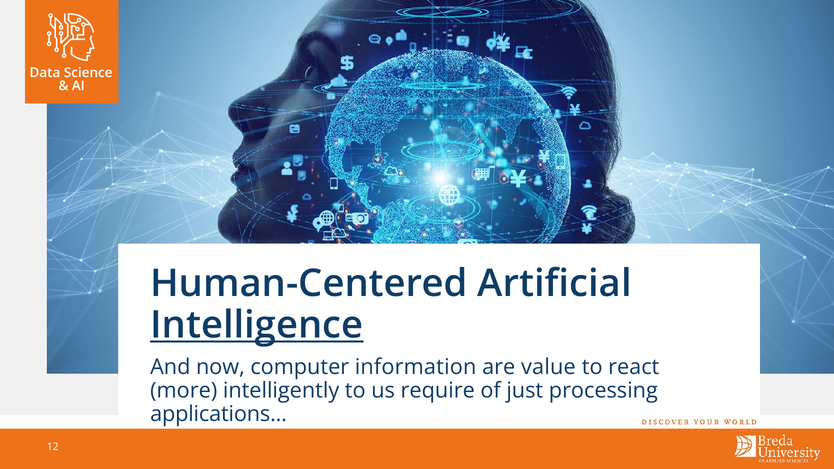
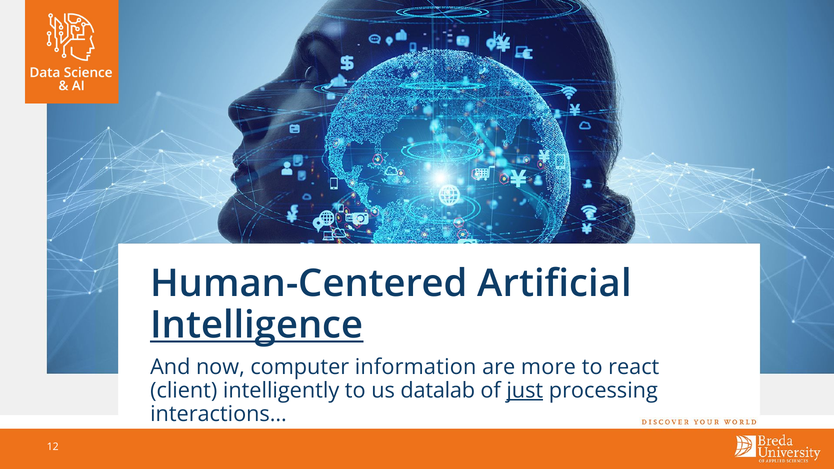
value: value -> more
more: more -> client
require: require -> datalab
just underline: none -> present
applications: applications -> interactions
